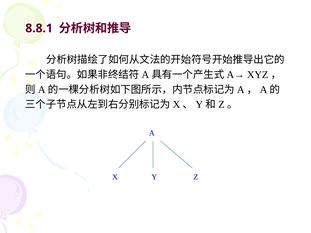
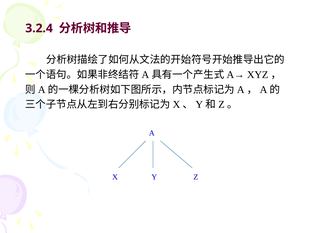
8.8.1: 8.8.1 -> 3.2.4
